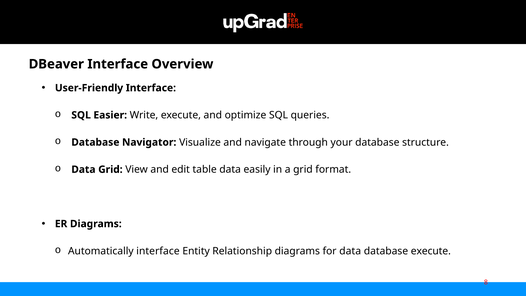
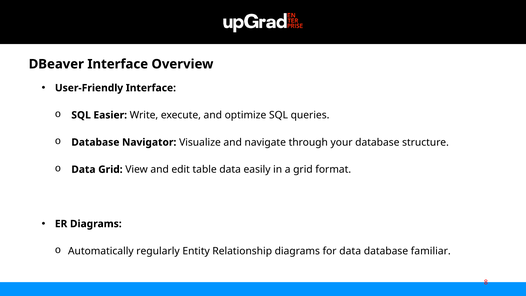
Automatically interface: interface -> regularly
database execute: execute -> familiar
